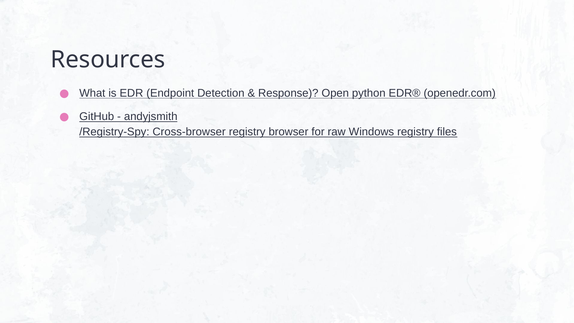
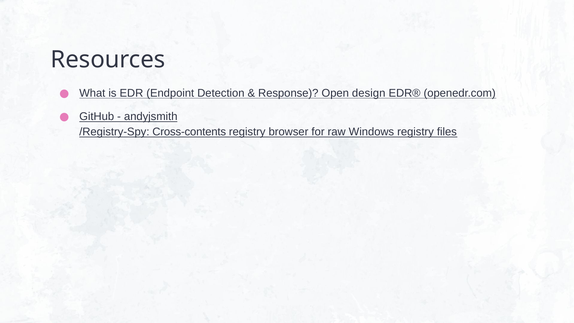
python: python -> design
Cross-browser: Cross-browser -> Cross-contents
